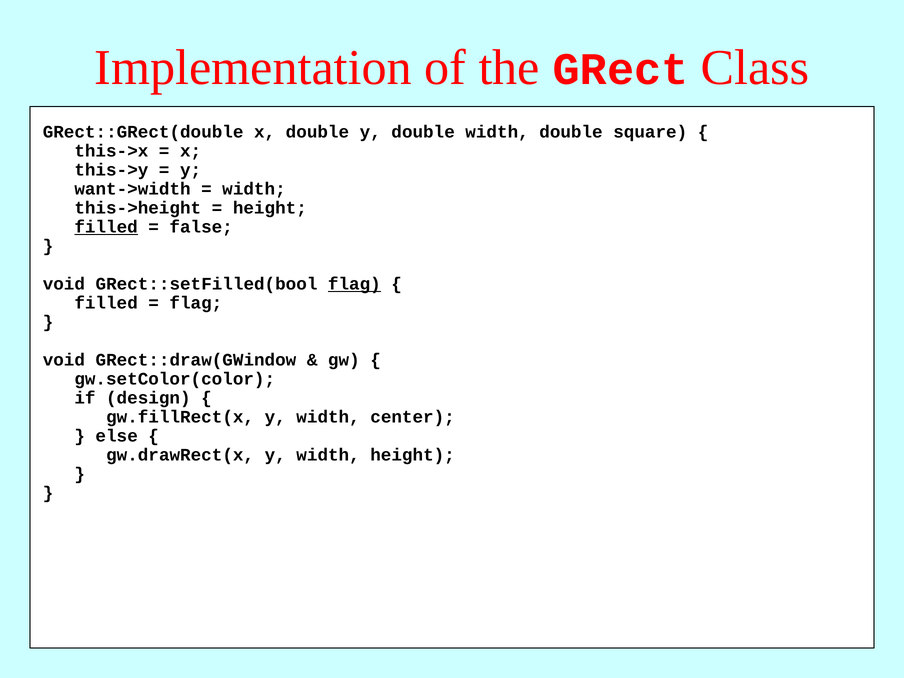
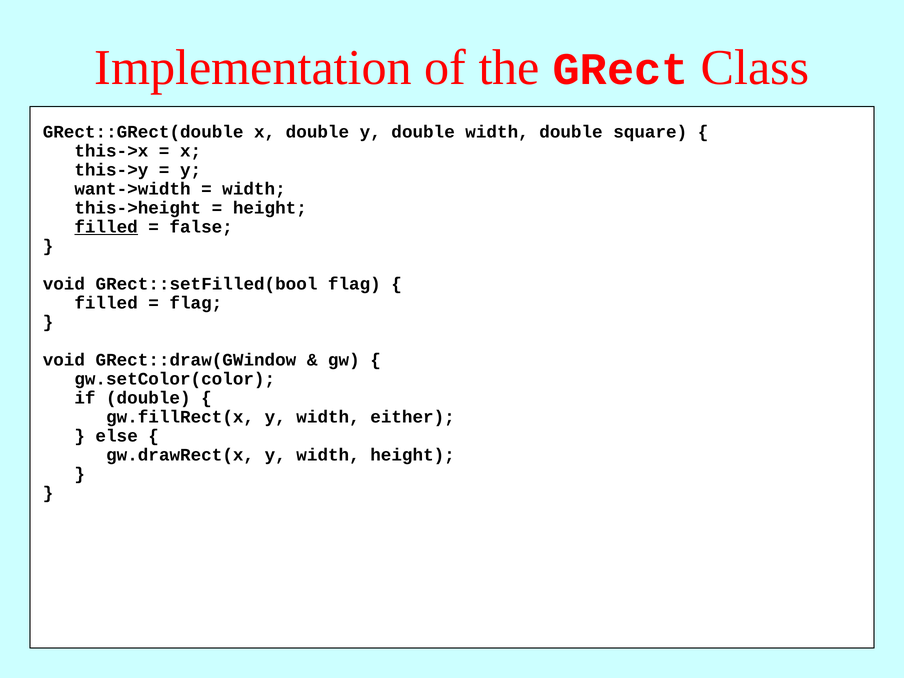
flag at (354, 284) underline: present -> none
if design: design -> double
center: center -> either
